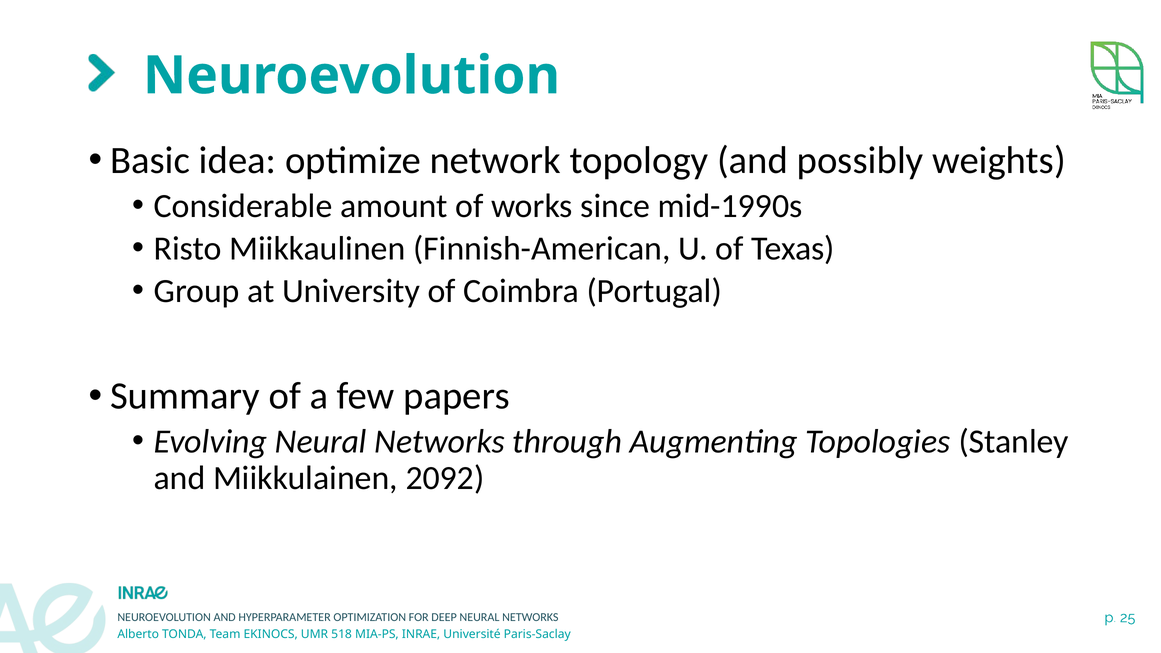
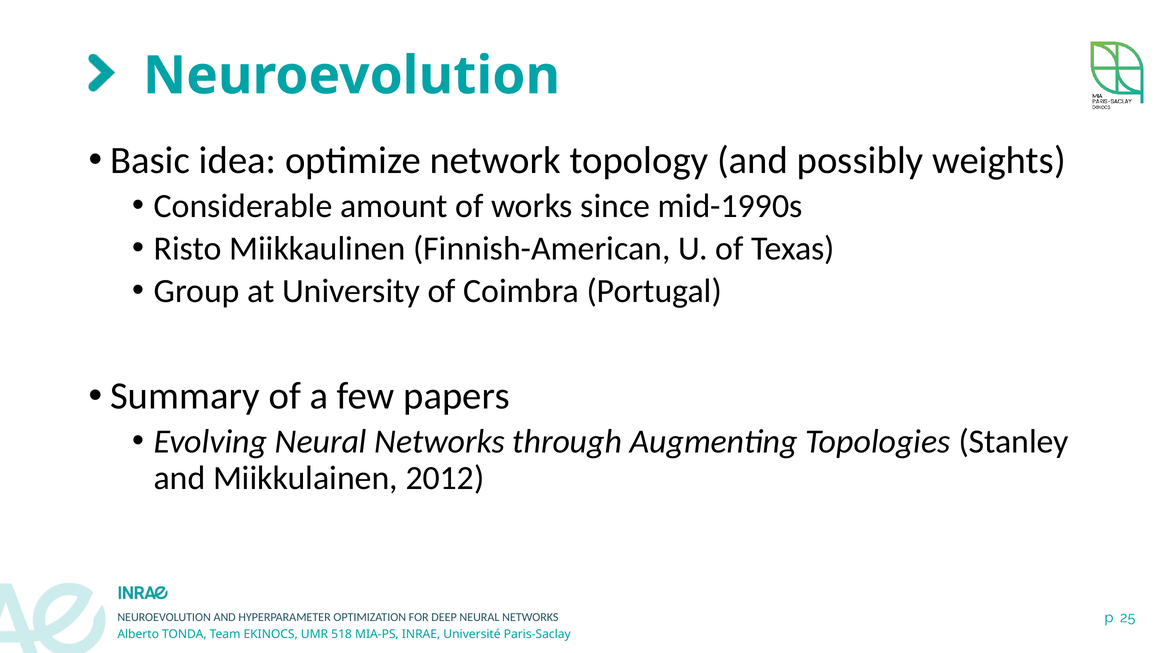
2092: 2092 -> 2012
